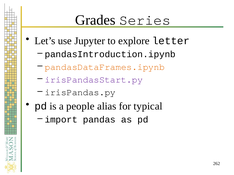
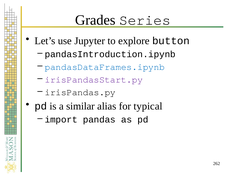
letter: letter -> button
pandasDataFrames.ipynb colour: orange -> blue
people: people -> similar
